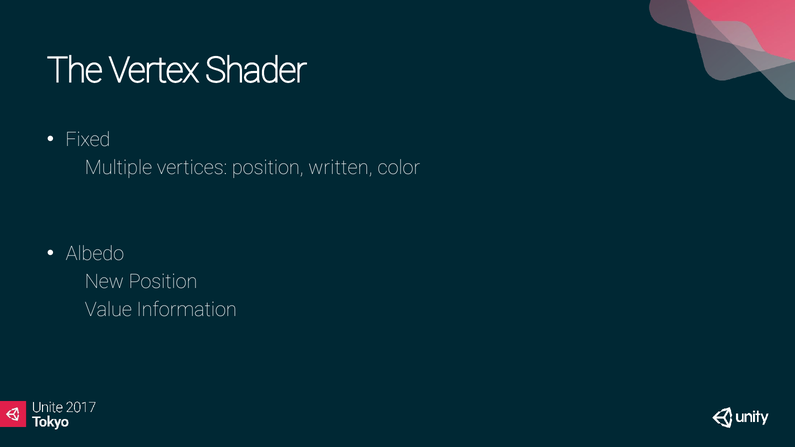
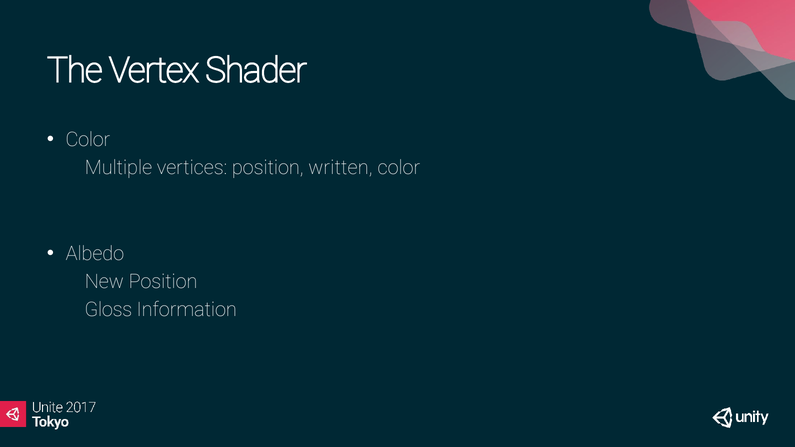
Fixed at (88, 140): Fixed -> Color
Value: Value -> Gloss
